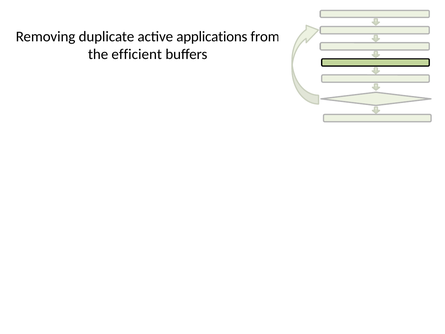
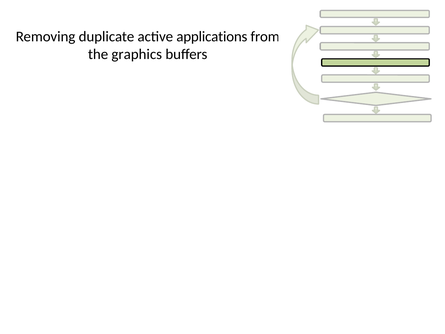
efficient: efficient -> graphics
